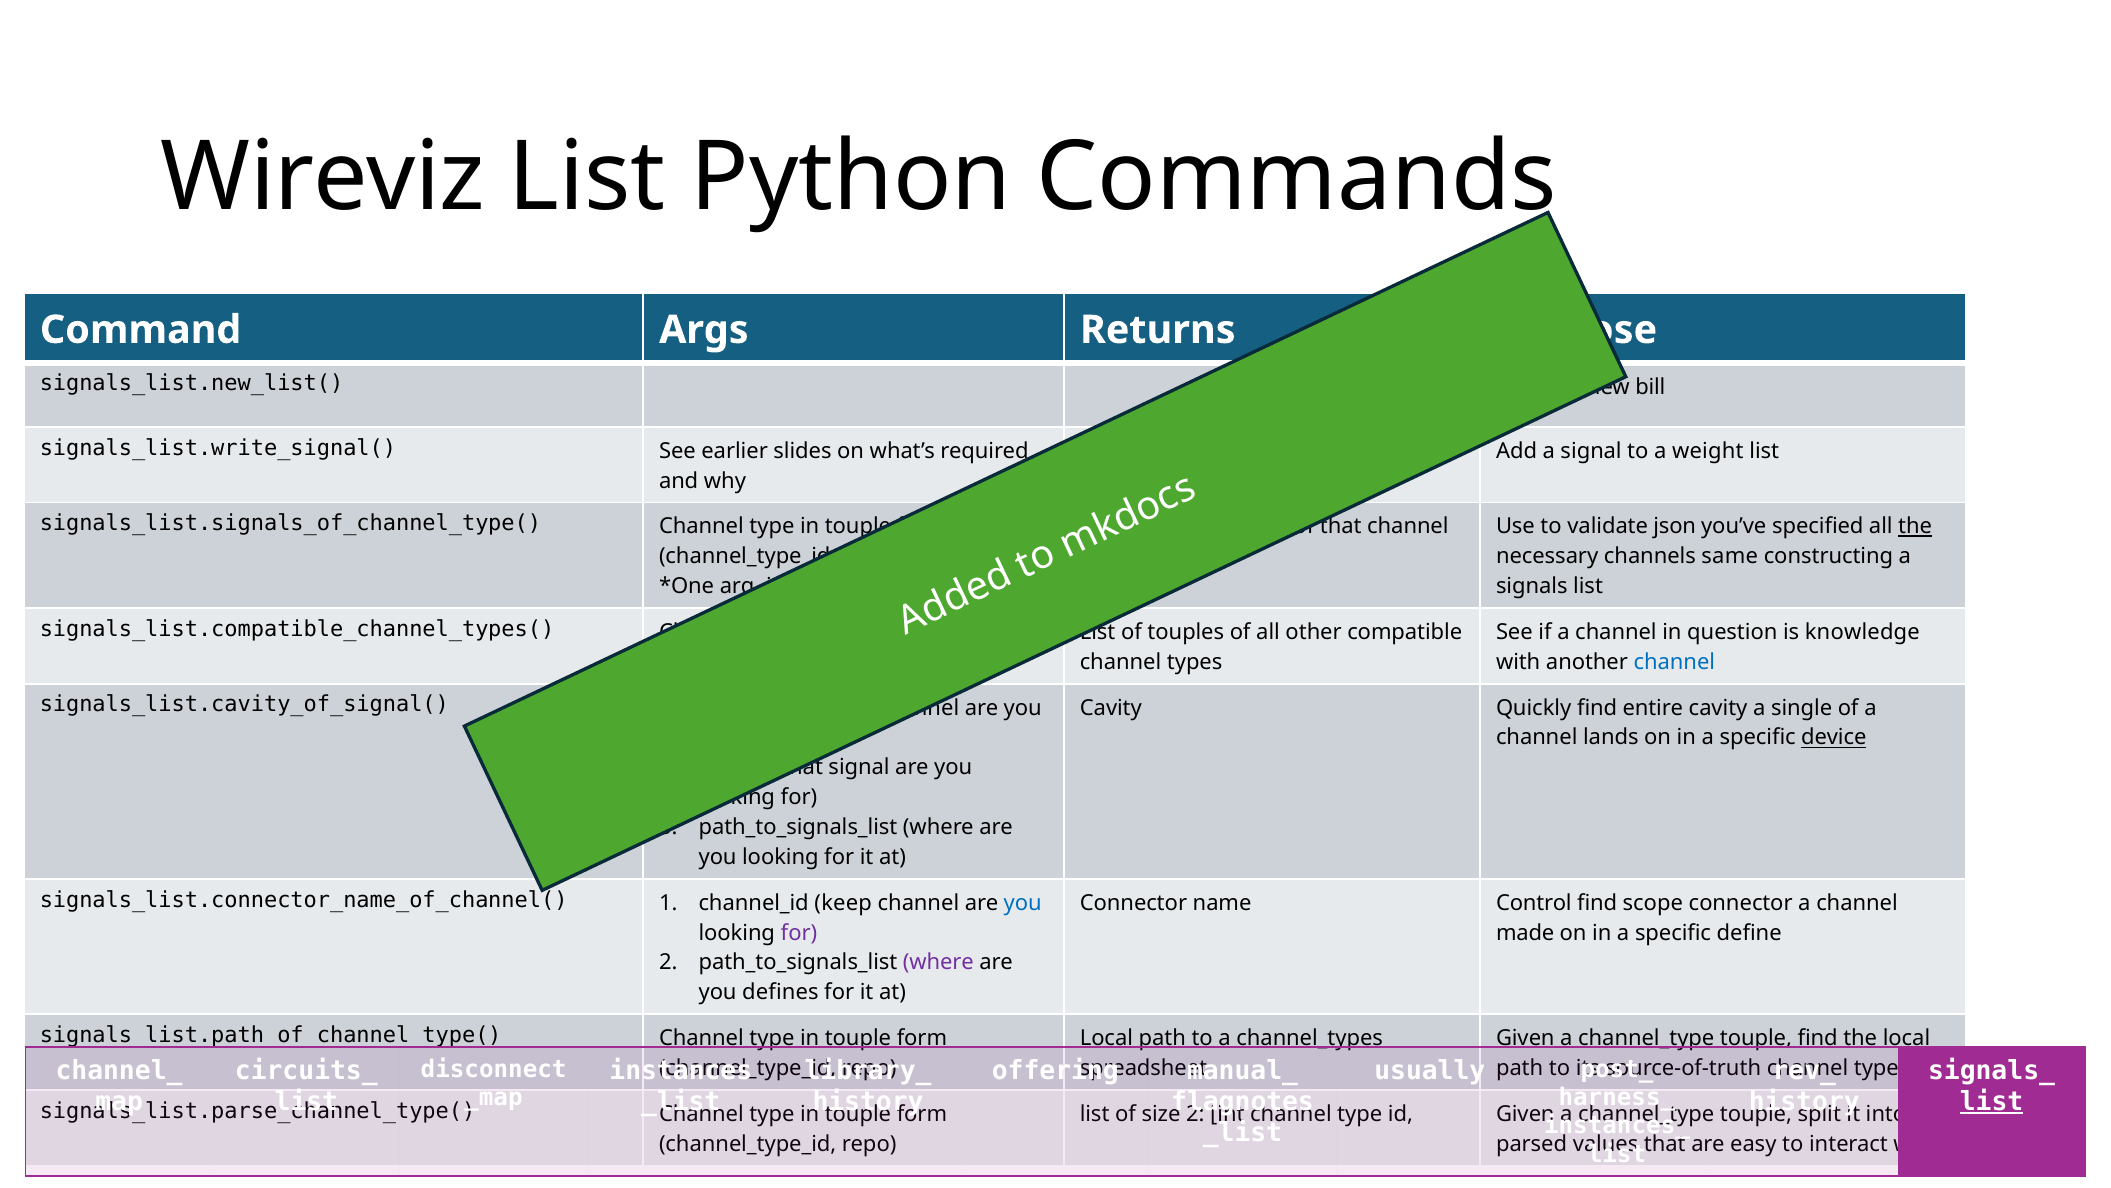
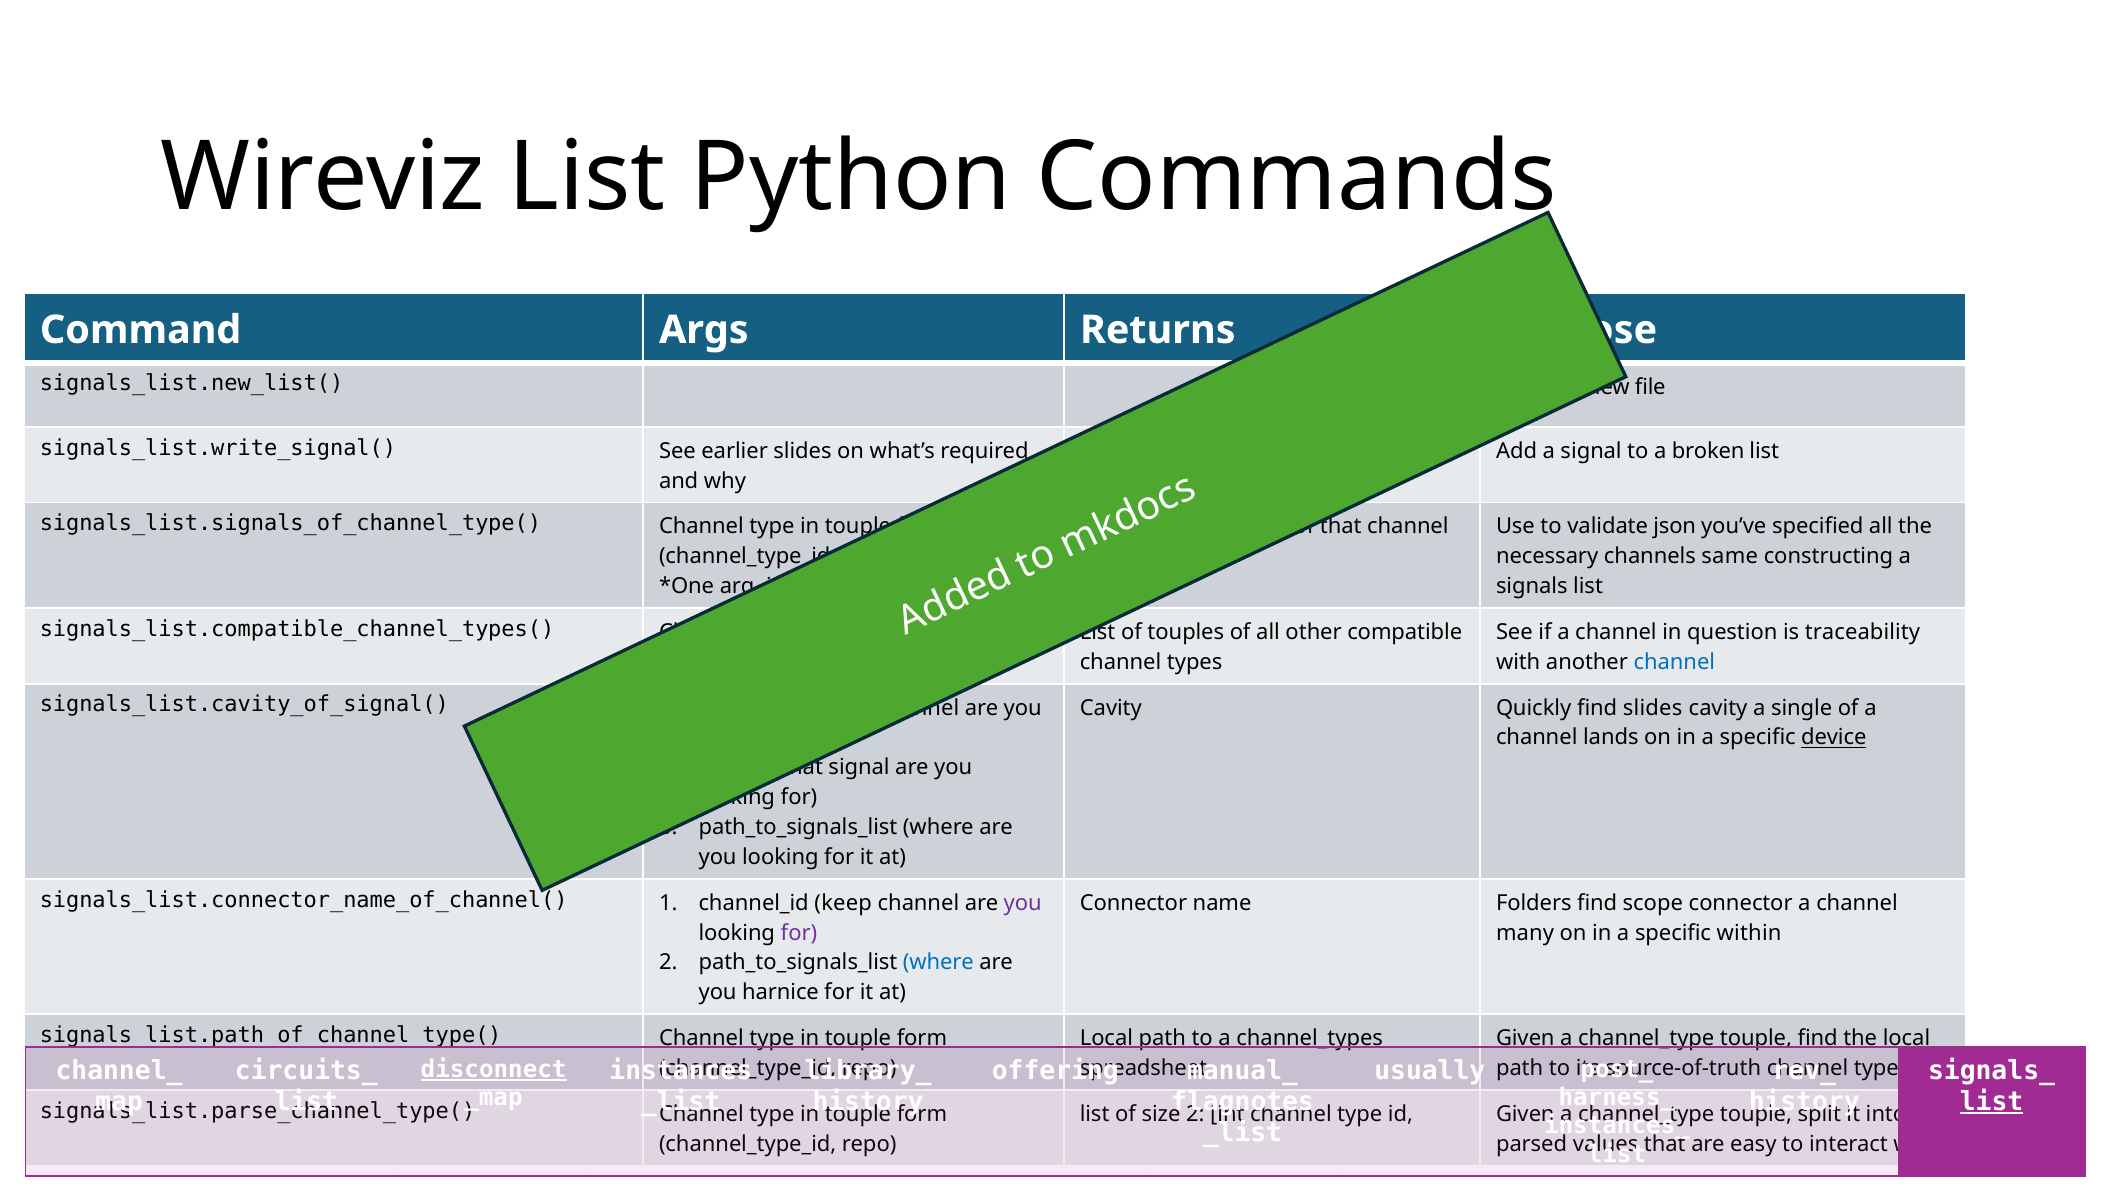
bill: bill -> file
weight: weight -> broken
the at (1915, 526) underline: present -> none
knowledge: knowledge -> traceability
entire at (1653, 708): entire -> slides
you at (1023, 903) colour: blue -> purple
Control: Control -> Folders
made: made -> many
define: define -> within
where at (938, 962) colour: purple -> blue
defines: defines -> harnice
disconnect underline: none -> present
